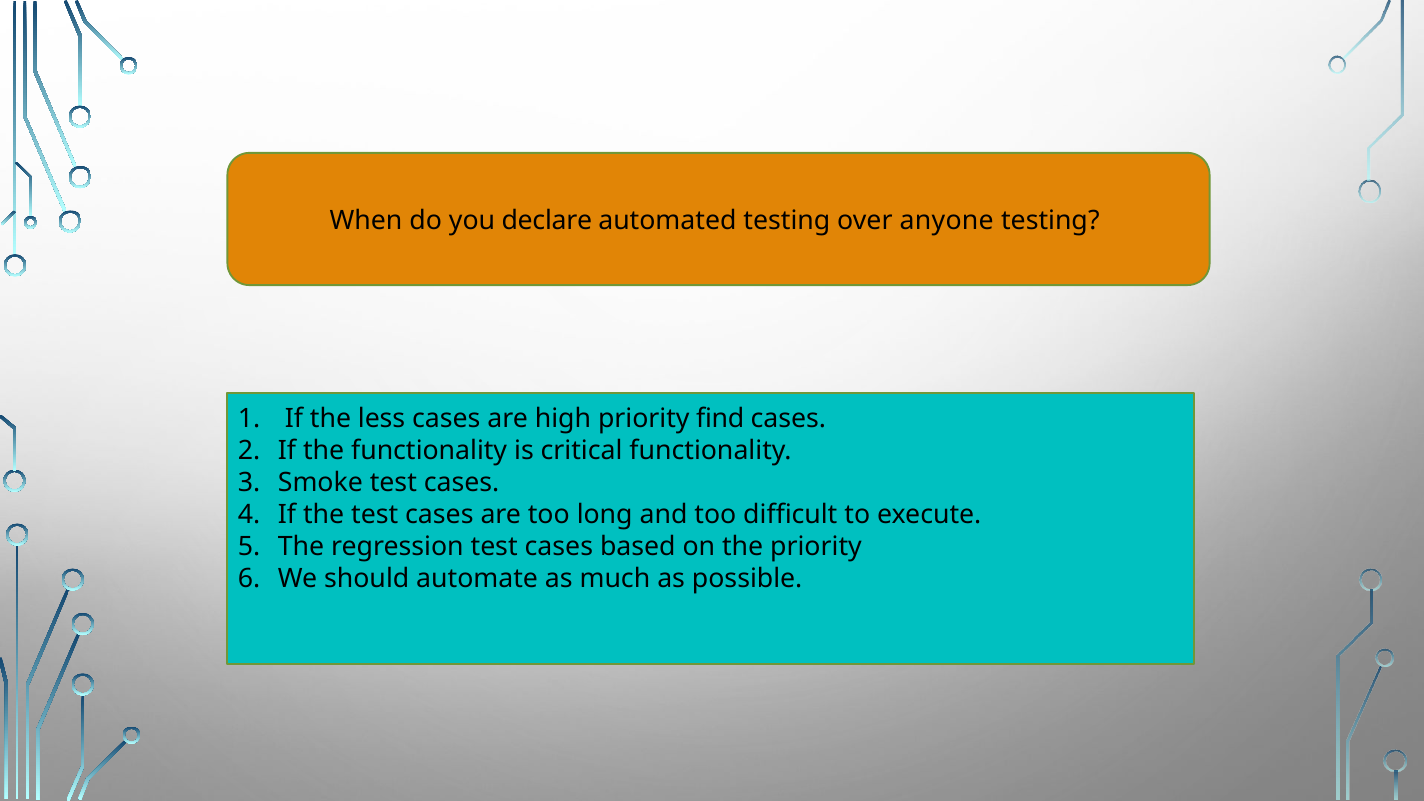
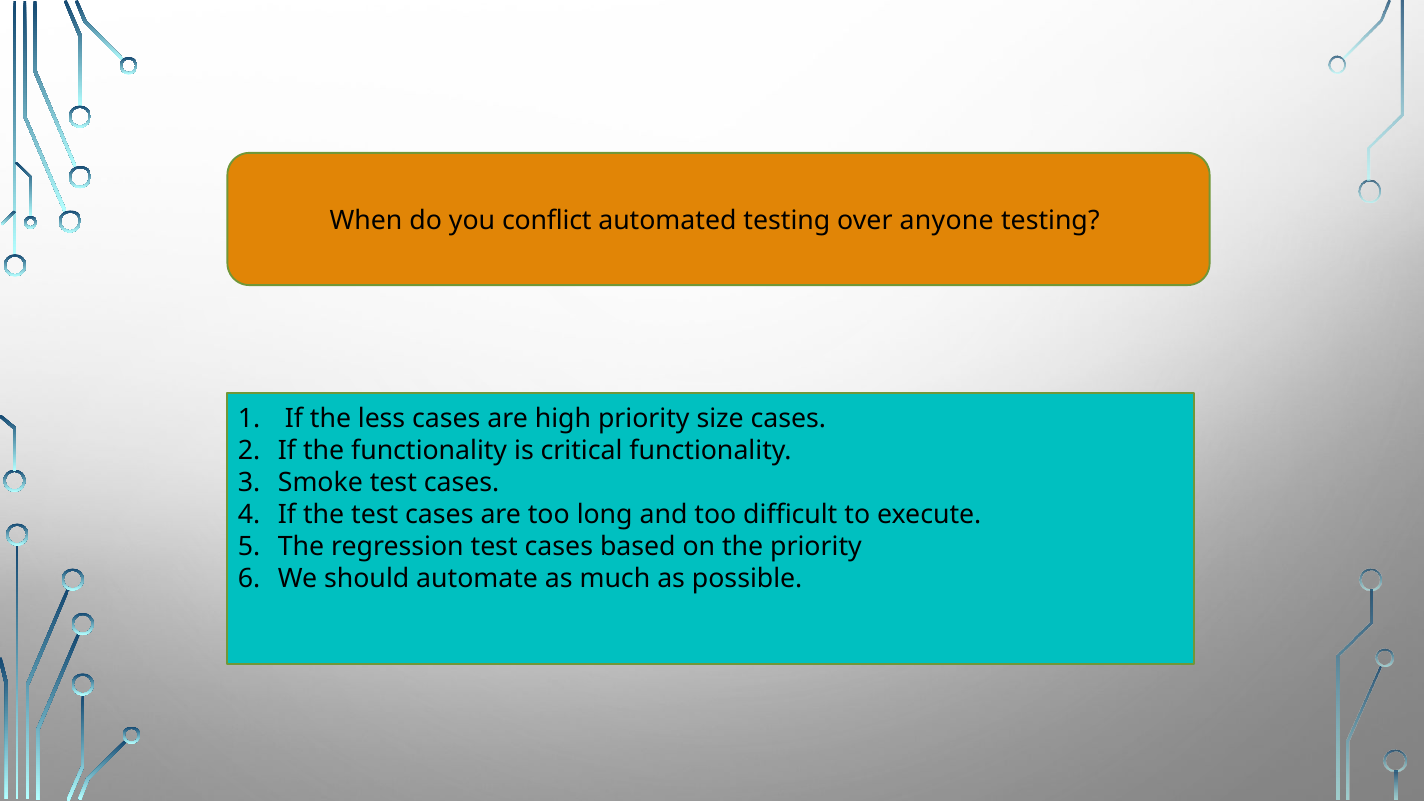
declare: declare -> conflict
find: find -> size
